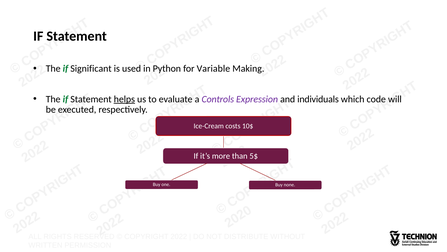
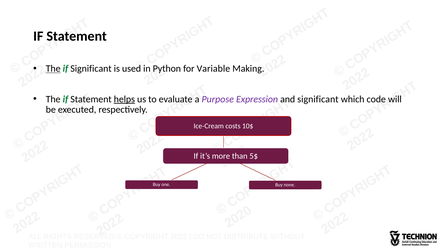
The at (53, 68) underline: none -> present
Controls: Controls -> Purpose
individuals at (318, 99): individuals -> significant
